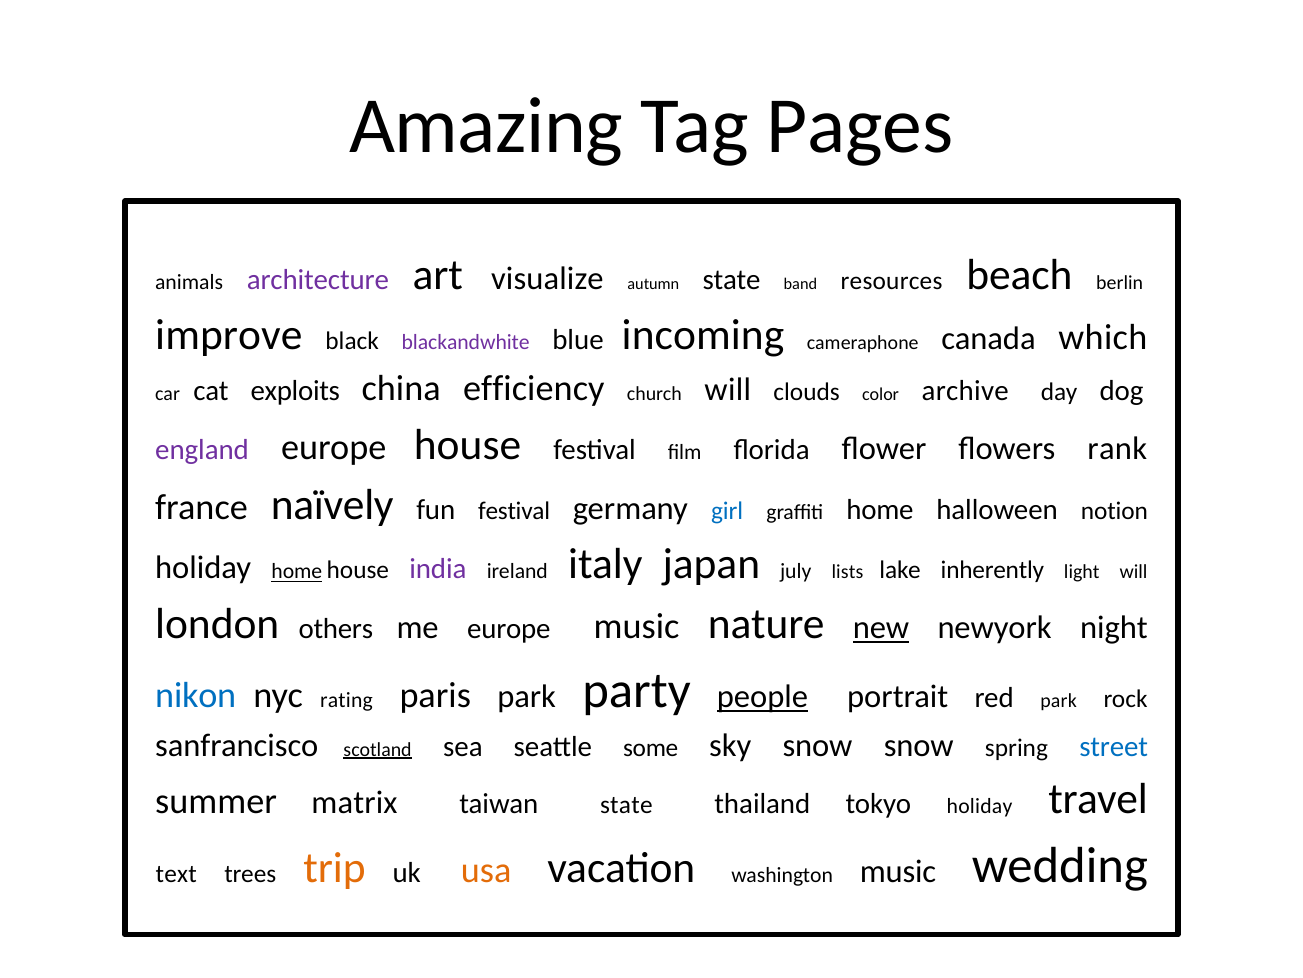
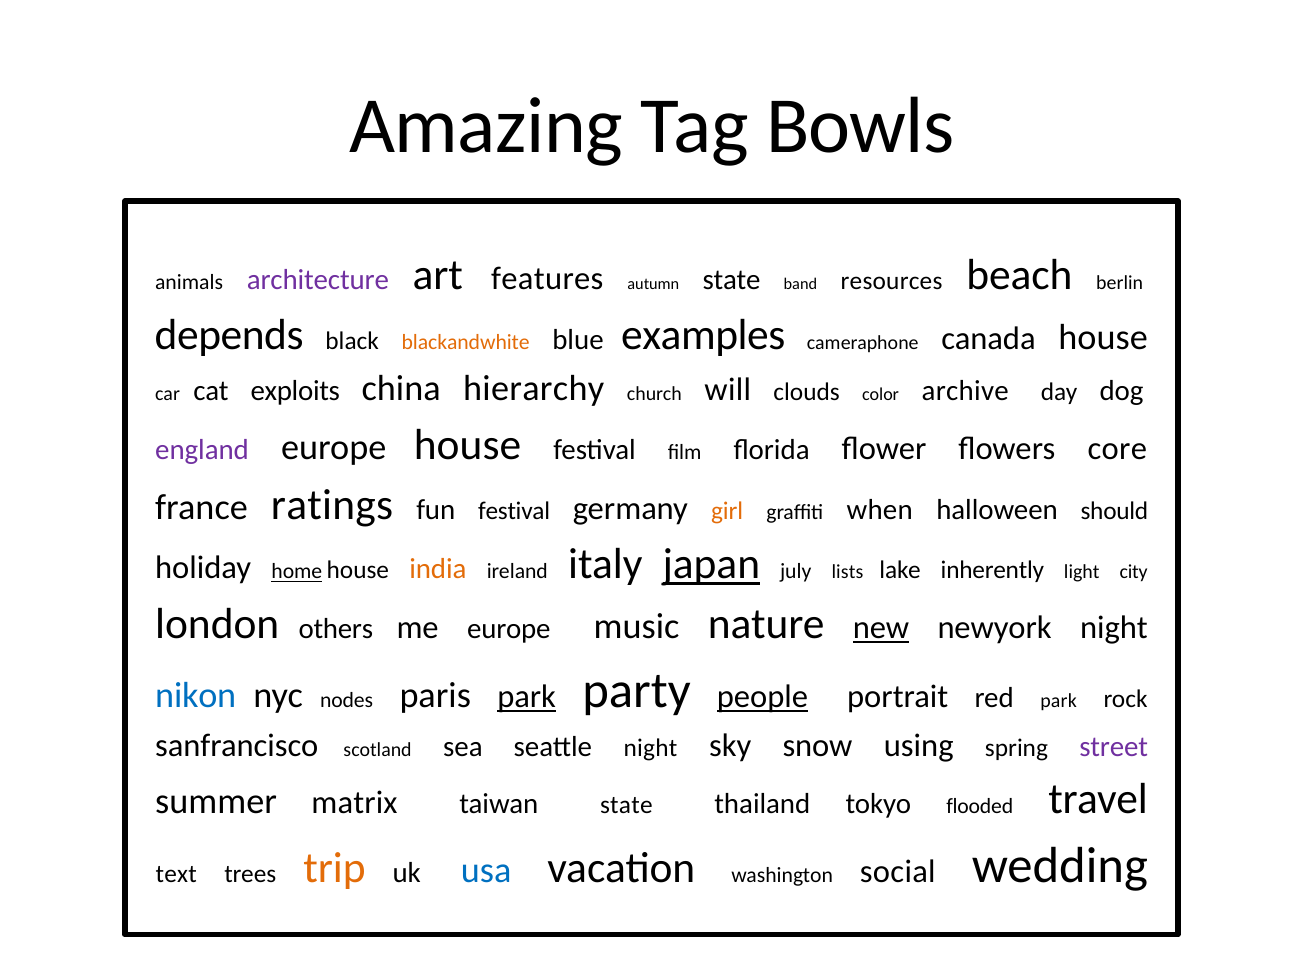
Pages: Pages -> Bowls
visualize: visualize -> features
improve: improve -> depends
blackandwhite colour: purple -> orange
incoming: incoming -> examples
canada which: which -> house
efficiency: efficiency -> hierarchy
rank: rank -> core
naïvely: naïvely -> ratings
girl colour: blue -> orange
graffiti home: home -> when
notion: notion -> should
india colour: purple -> orange
japan underline: none -> present
light will: will -> city
rating: rating -> nodes
park at (527, 696) underline: none -> present
scotland underline: present -> none
seattle some: some -> night
snow snow: snow -> using
street colour: blue -> purple
tokyo holiday: holiday -> flooded
usa colour: orange -> blue
washington music: music -> social
